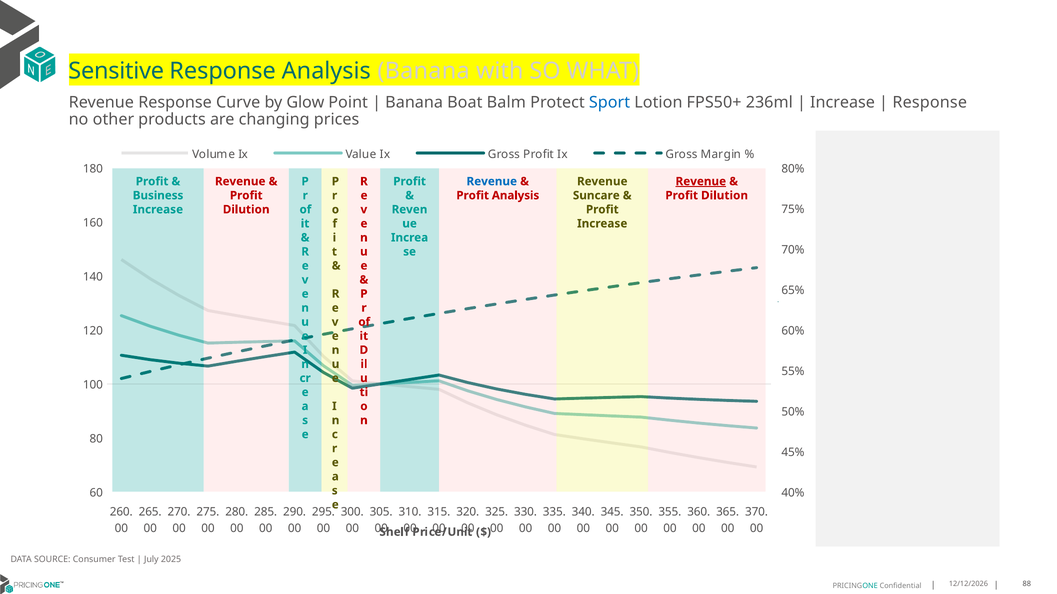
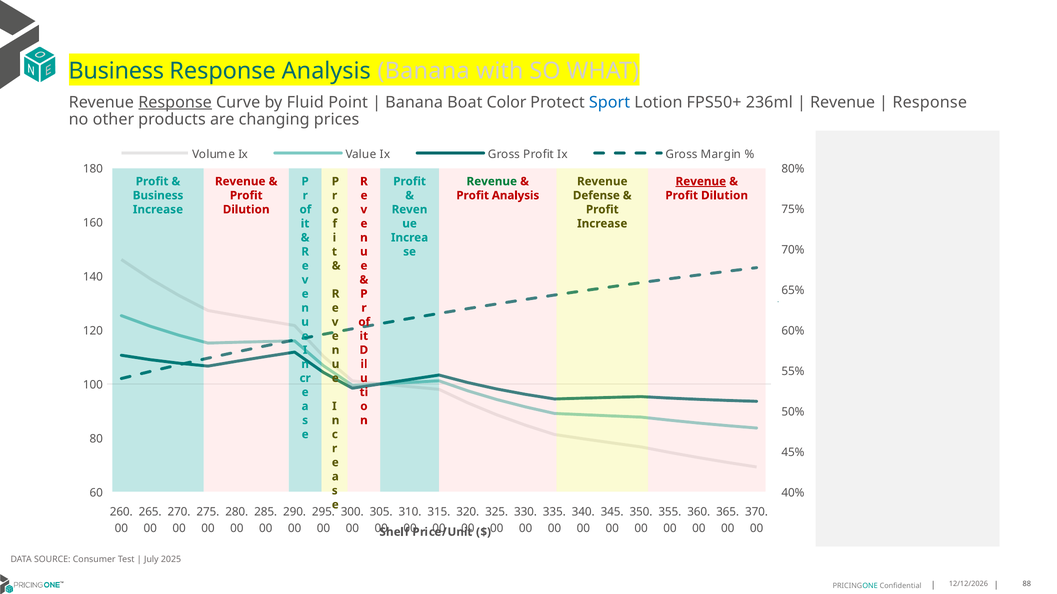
Sensitive at (116, 71): Sensitive -> Business
Response at (175, 102) underline: none -> present
Glow: Glow -> Fluid
Balm: Balm -> Color
Increase at (843, 102): Increase -> Revenue
Revenue at (492, 182) colour: blue -> green
Suncare: Suncare -> Defense
